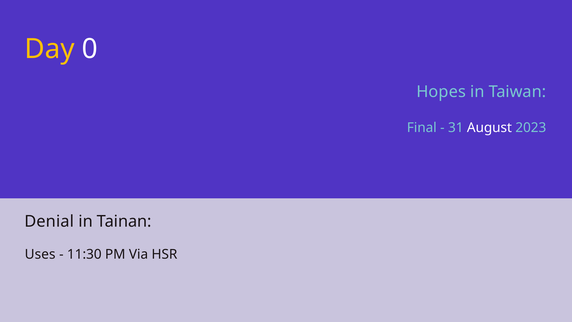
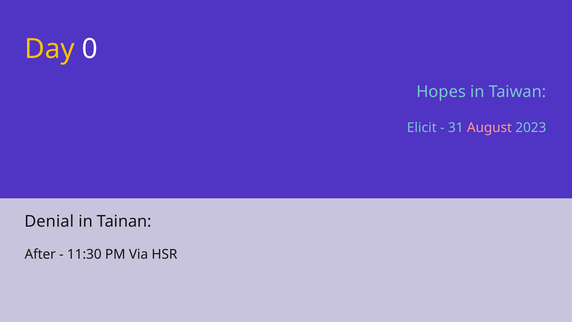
Final: Final -> Elicit
August colour: white -> pink
Uses: Uses -> After
